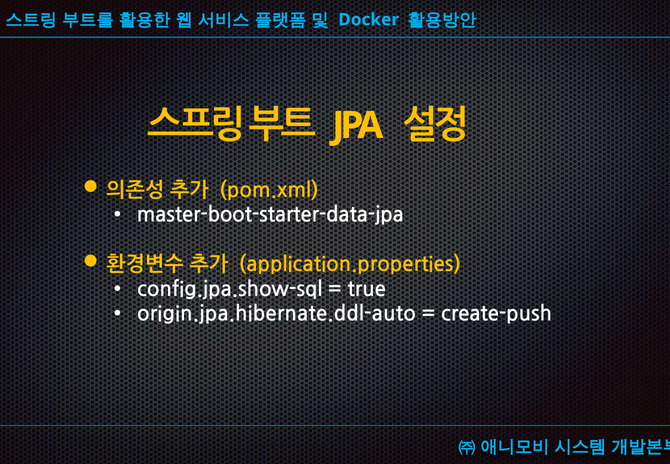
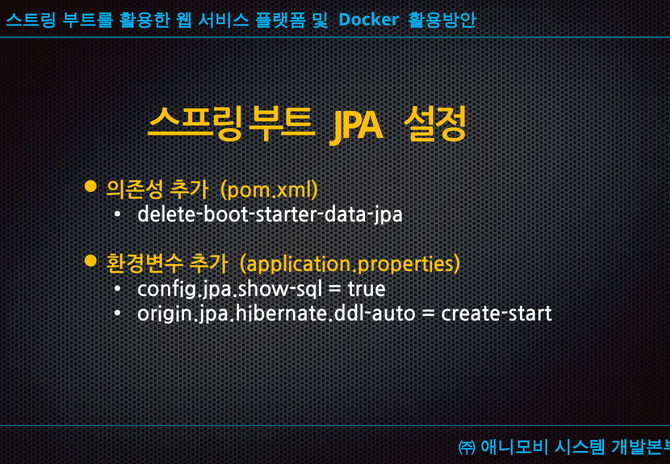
master-boot-starter-data-jpa: master-boot-starter-data-jpa -> delete-boot-starter-data-jpa
create-push: create-push -> create-start
